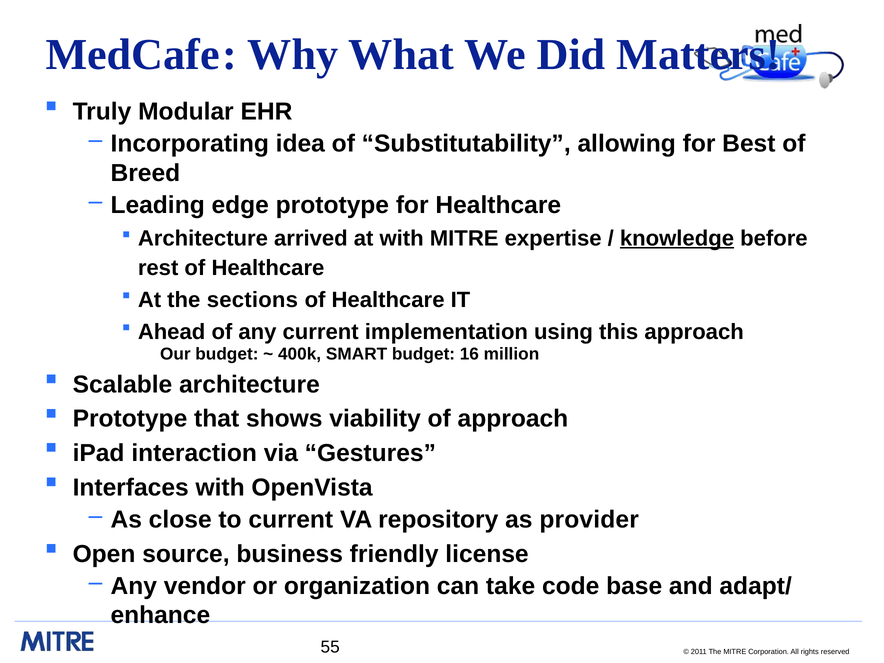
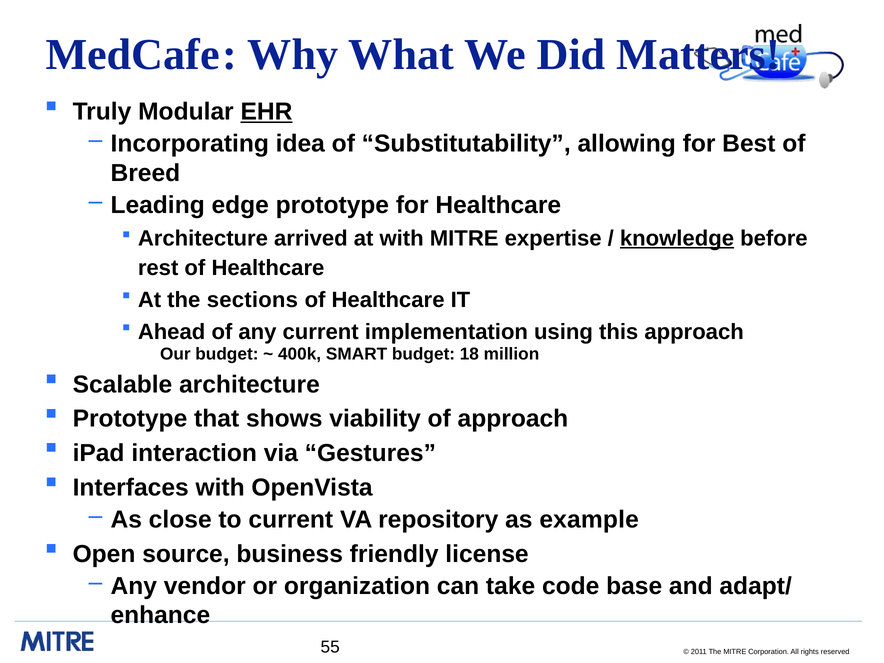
EHR underline: none -> present
16: 16 -> 18
provider: provider -> example
